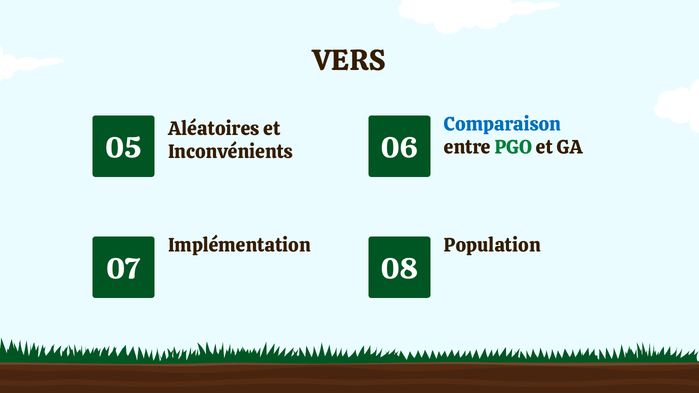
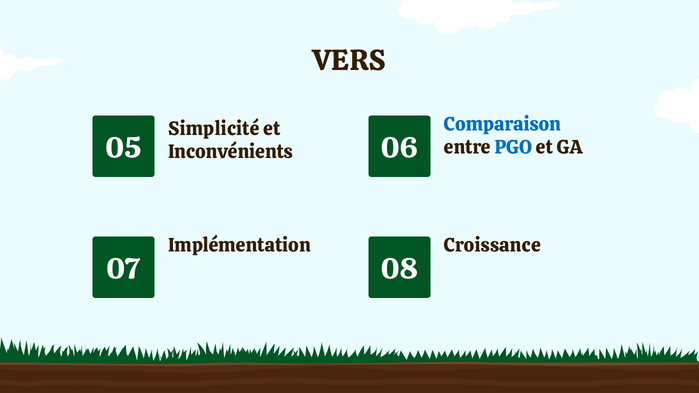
Aléatoires: Aléatoires -> Simplicité
PGO colour: green -> blue
Population: Population -> Croissance
